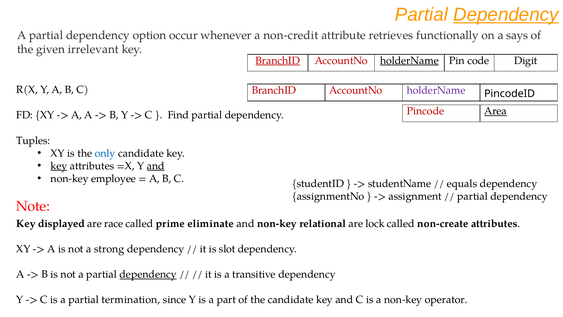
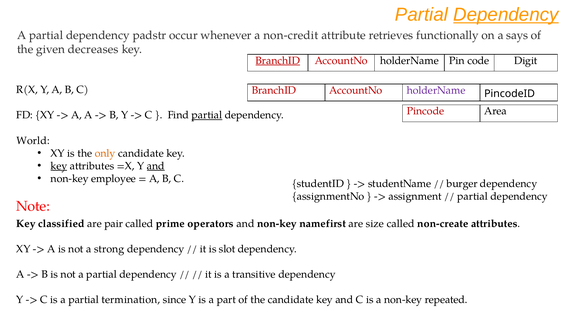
option: option -> padstr
irrelevant: irrelevant -> decreases
holderName at (409, 61) underline: present -> none
Area underline: present -> none
partial at (207, 115) underline: none -> present
Tuples: Tuples -> World
only colour: blue -> orange
equals: equals -> burger
displayed: displayed -> classified
race: race -> pair
eliminate: eliminate -> operators
relational: relational -> namefirst
lock: lock -> size
dependency at (148, 274) underline: present -> none
operator: operator -> repeated
